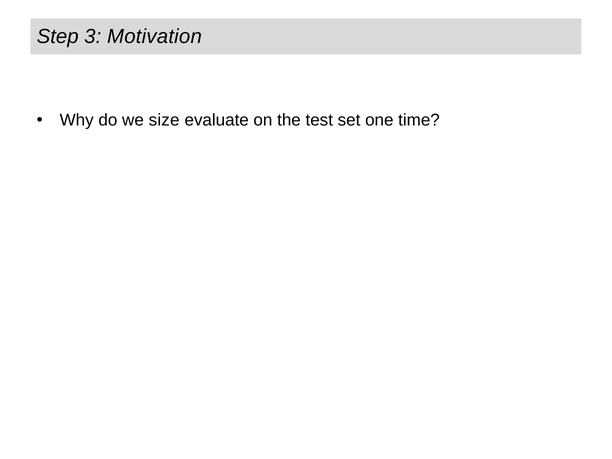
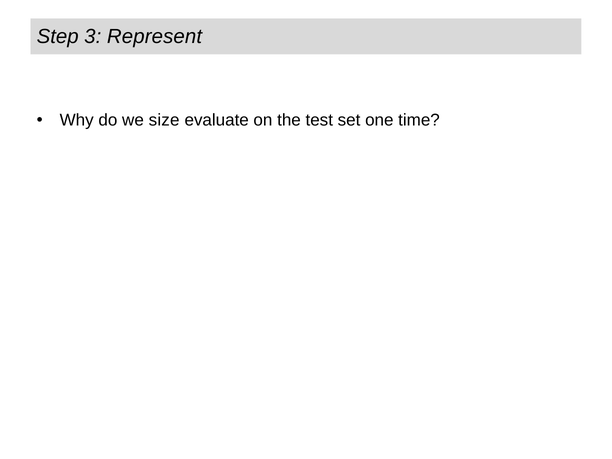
Motivation: Motivation -> Represent
